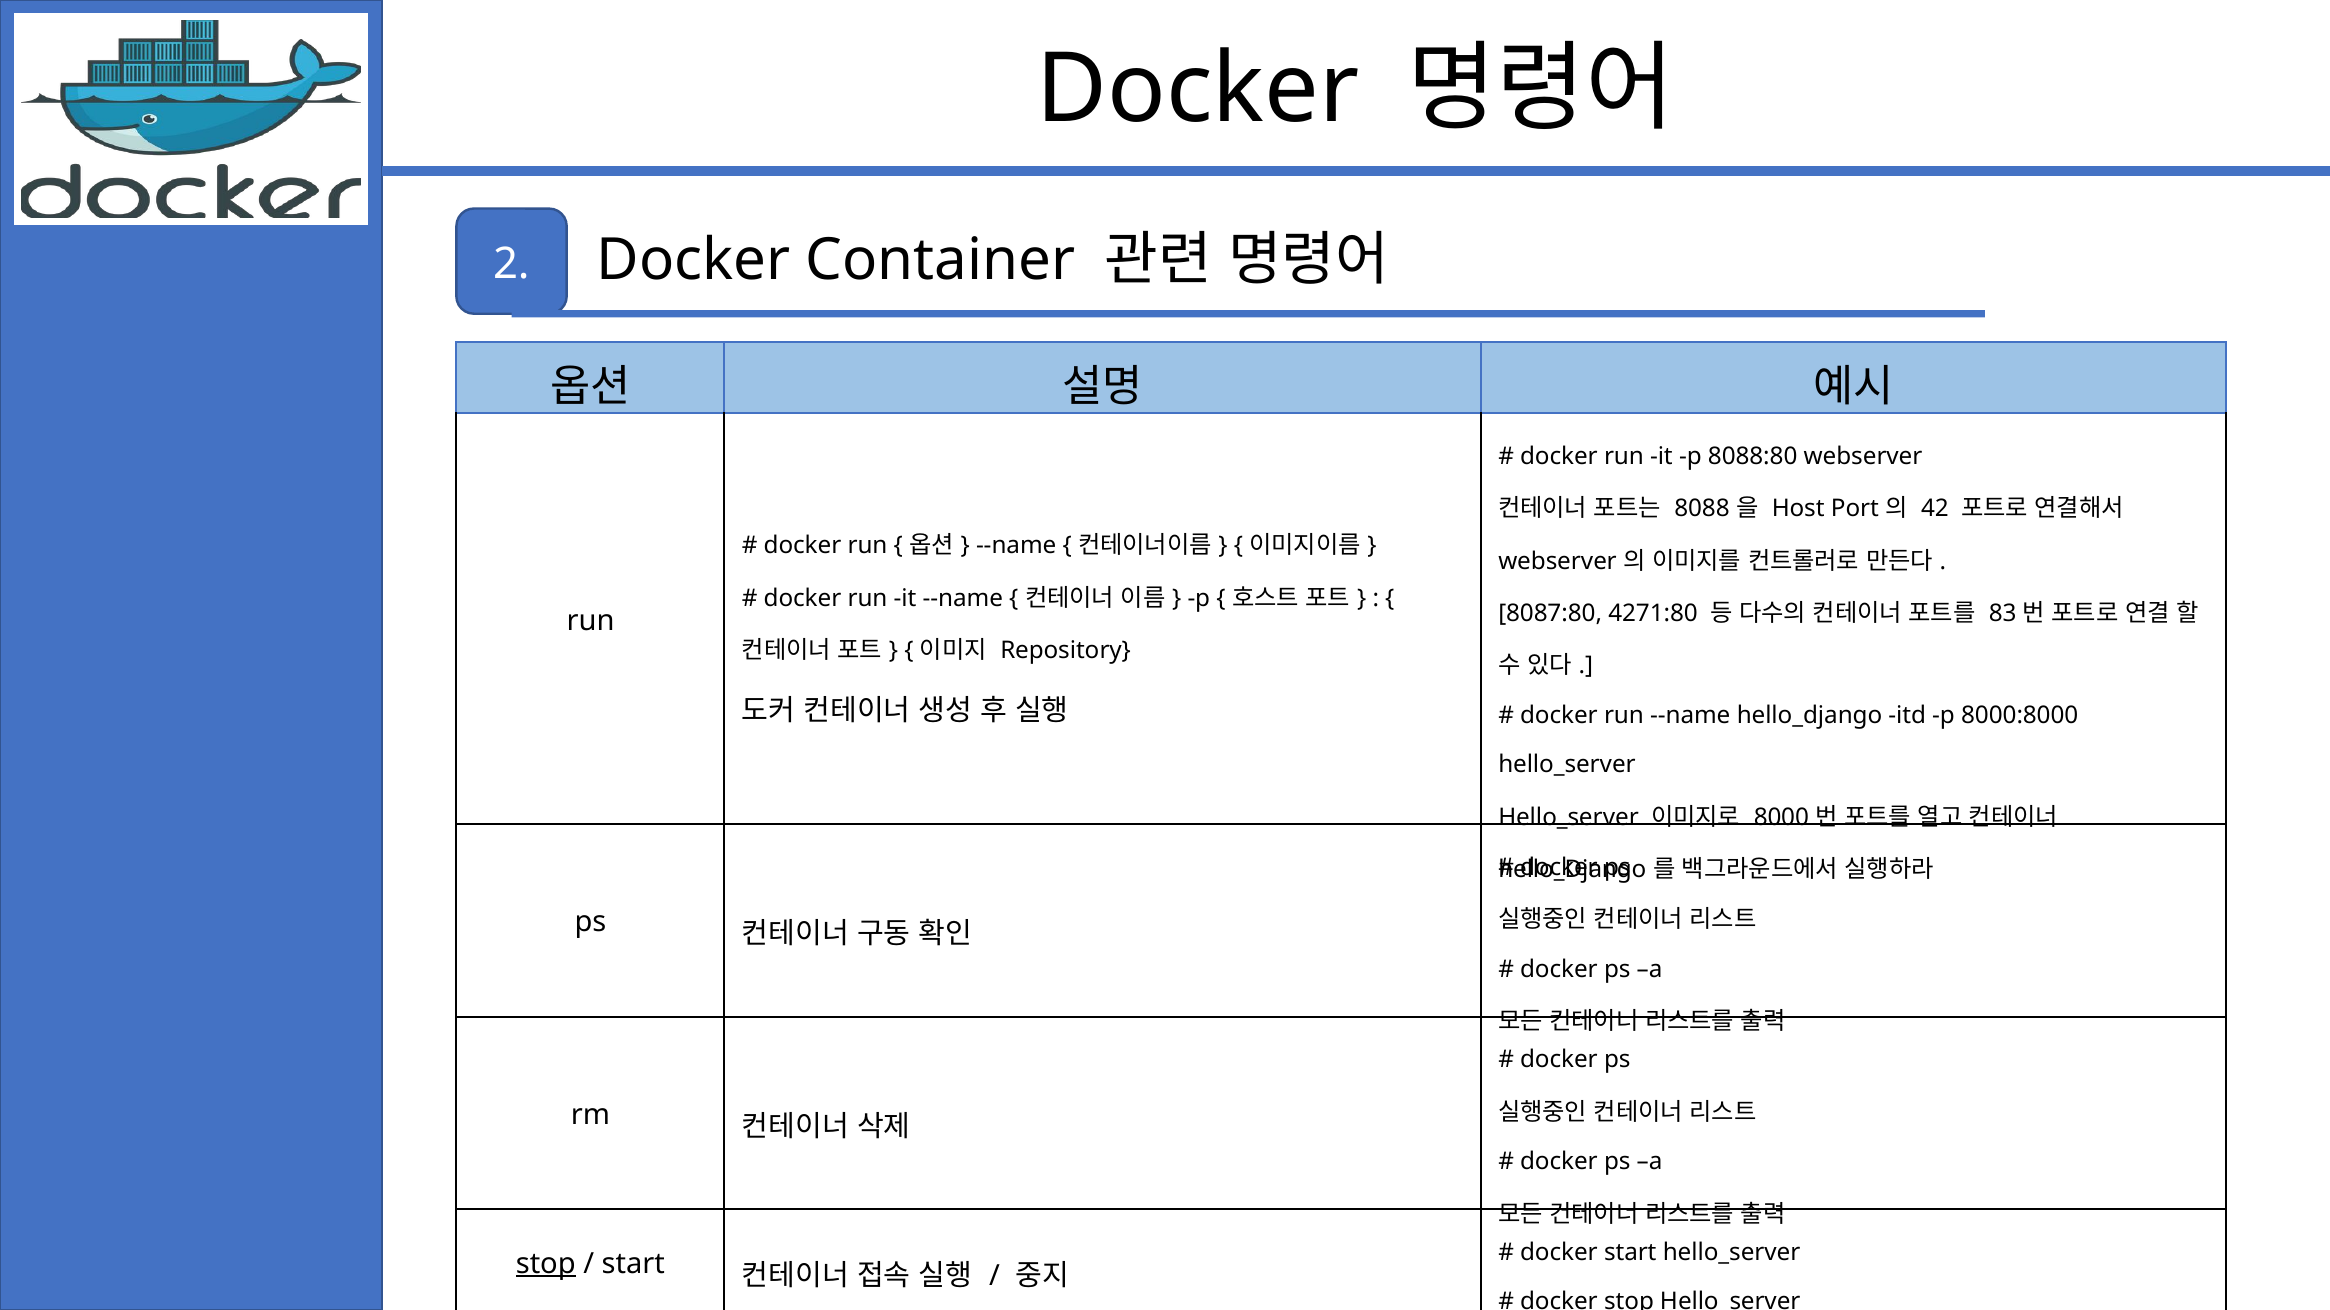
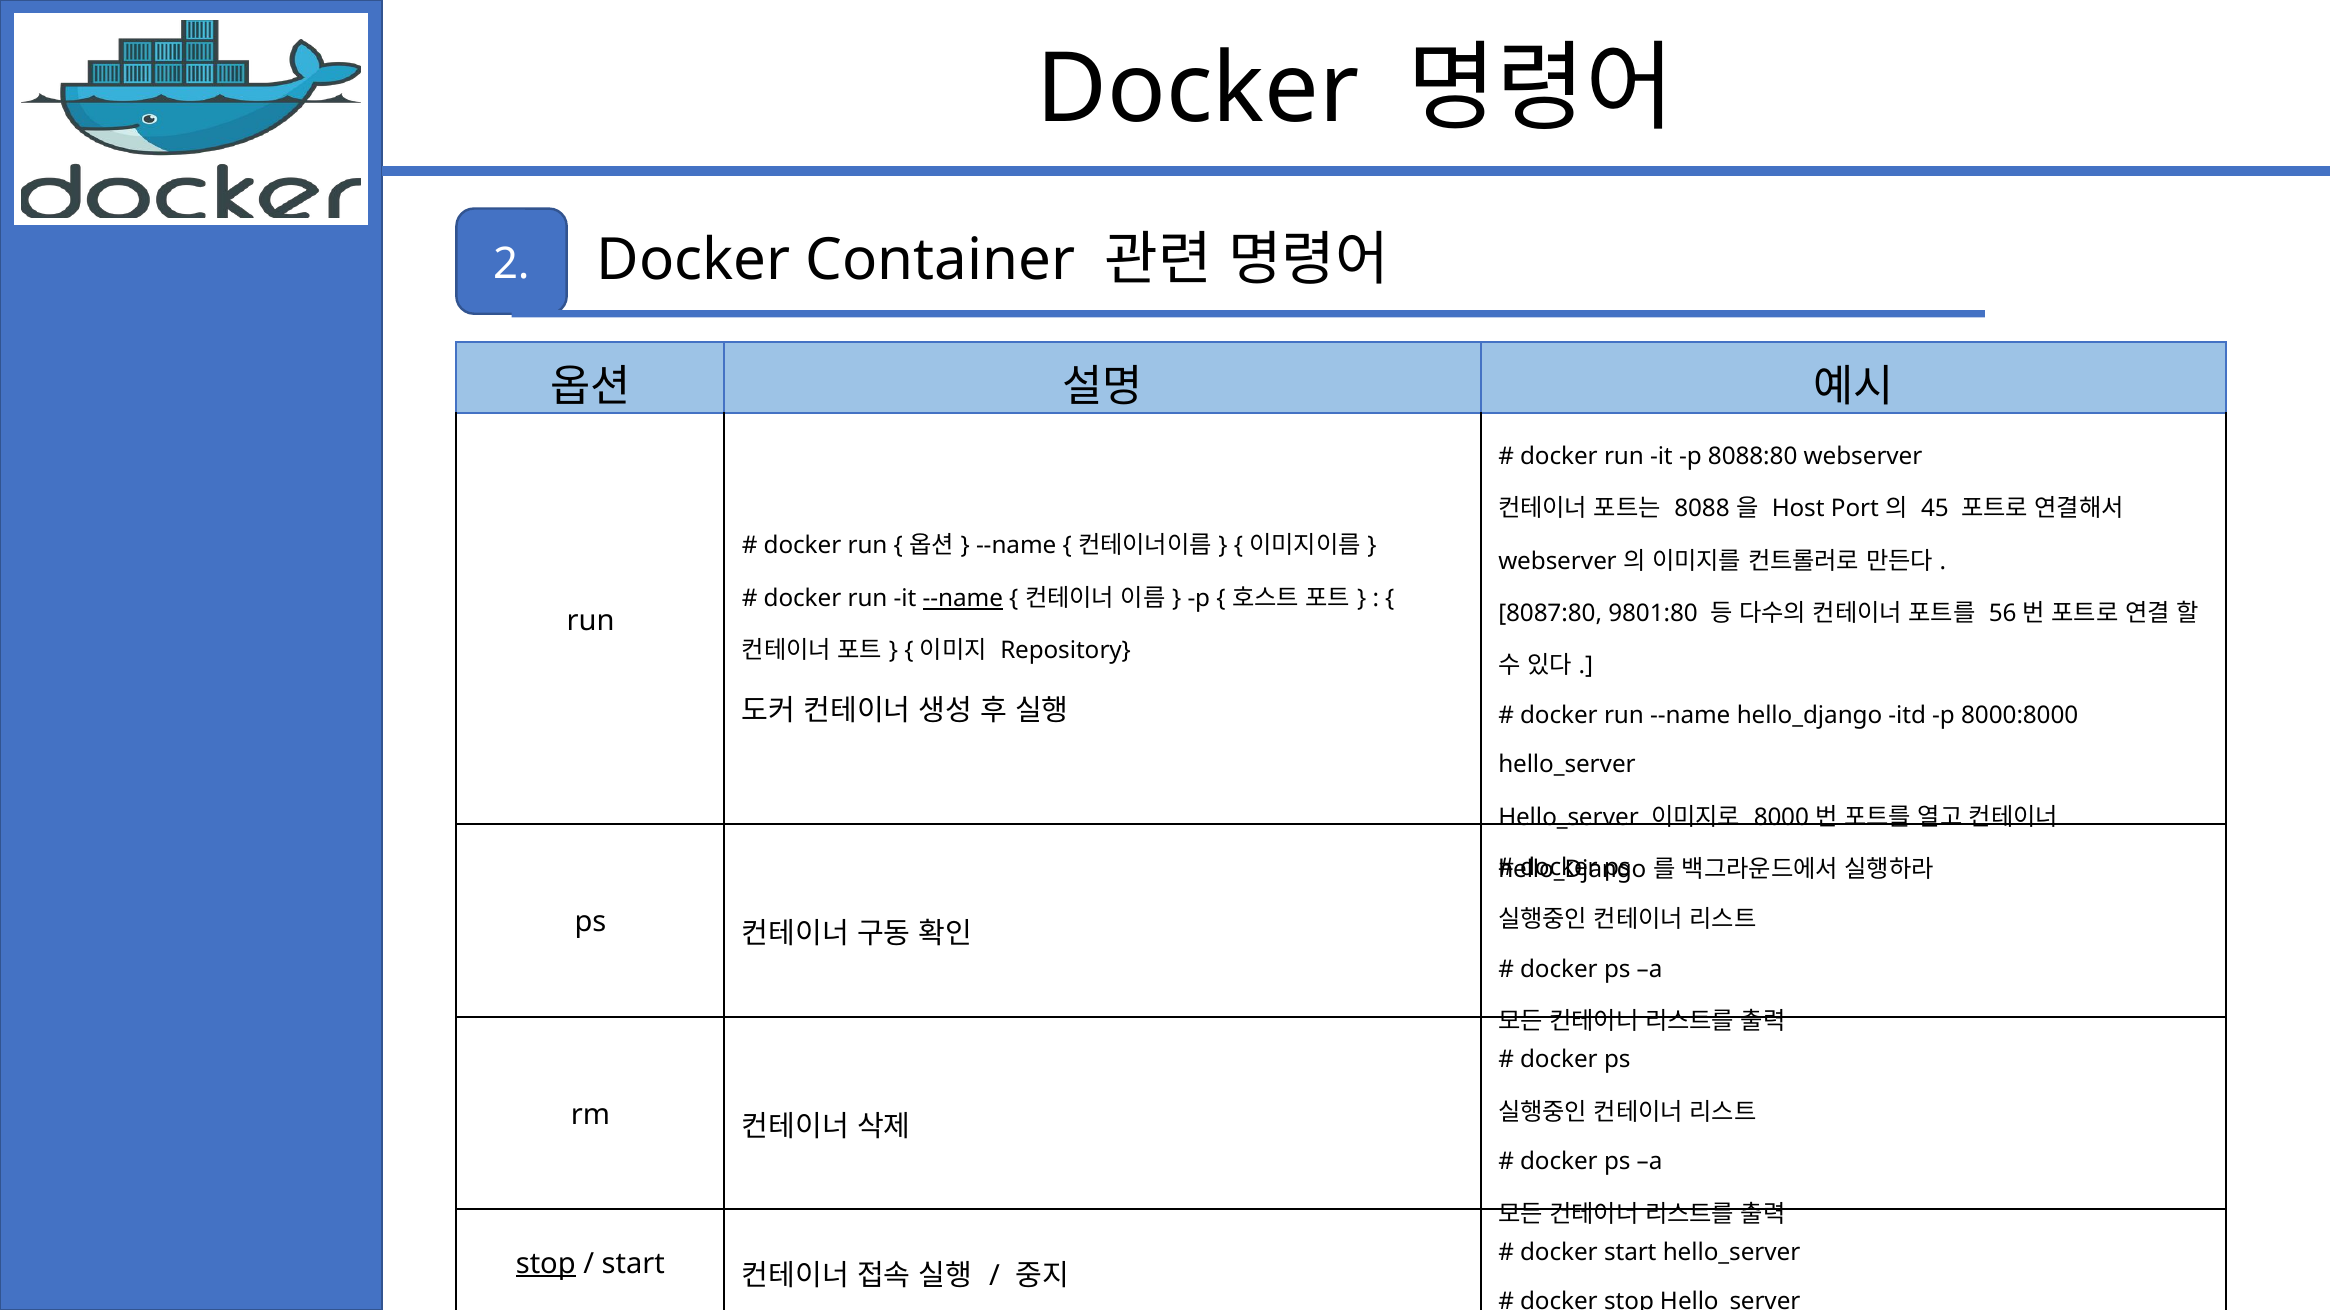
42: 42 -> 45
--name at (963, 599) underline: none -> present
4271:80: 4271:80 -> 9801:80
83: 83 -> 56
